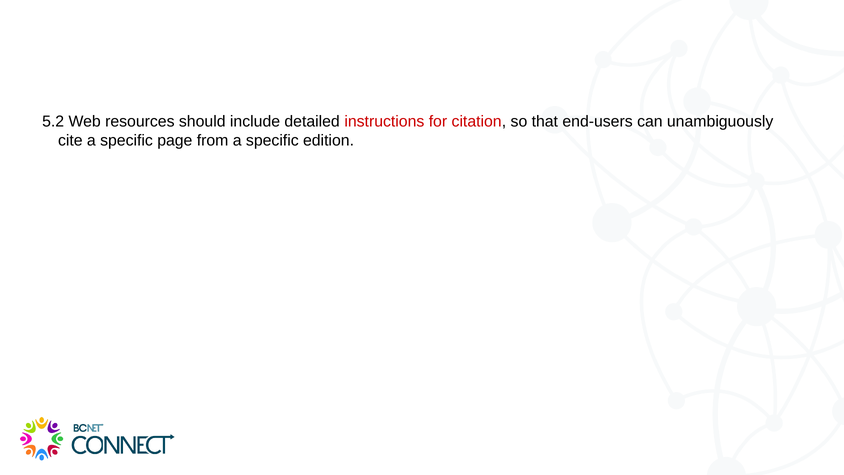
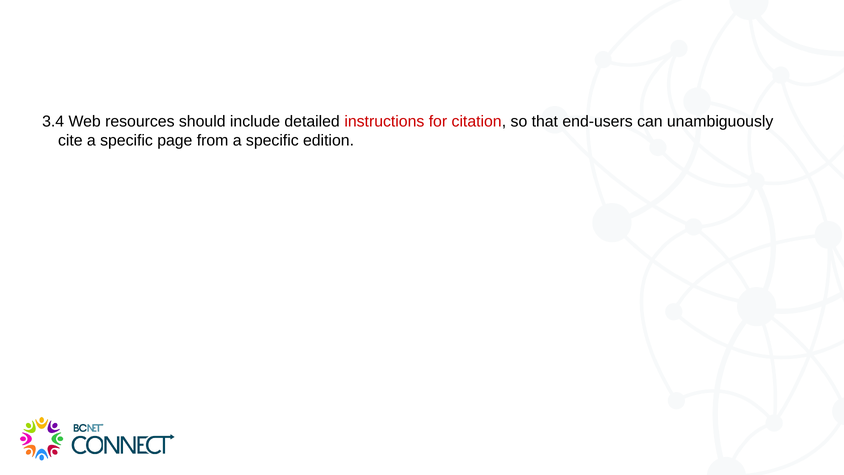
5.2: 5.2 -> 3.4
